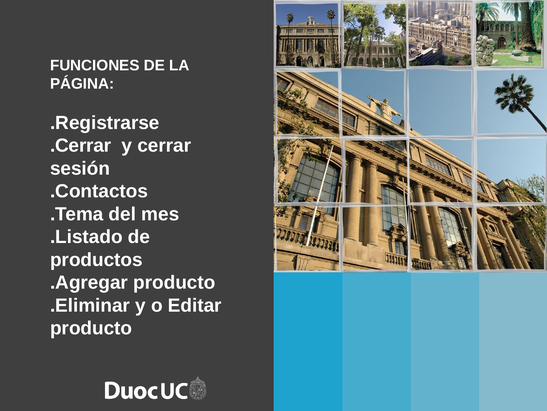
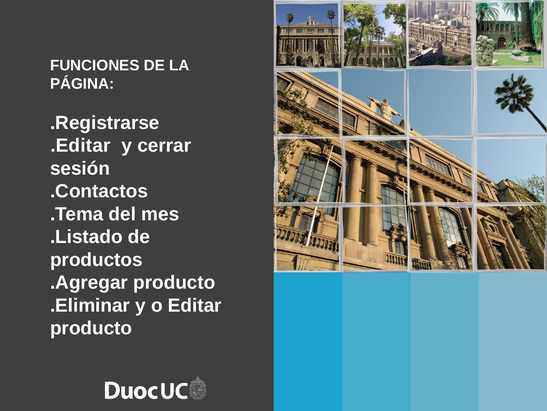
.Cerrar: .Cerrar -> .Editar
